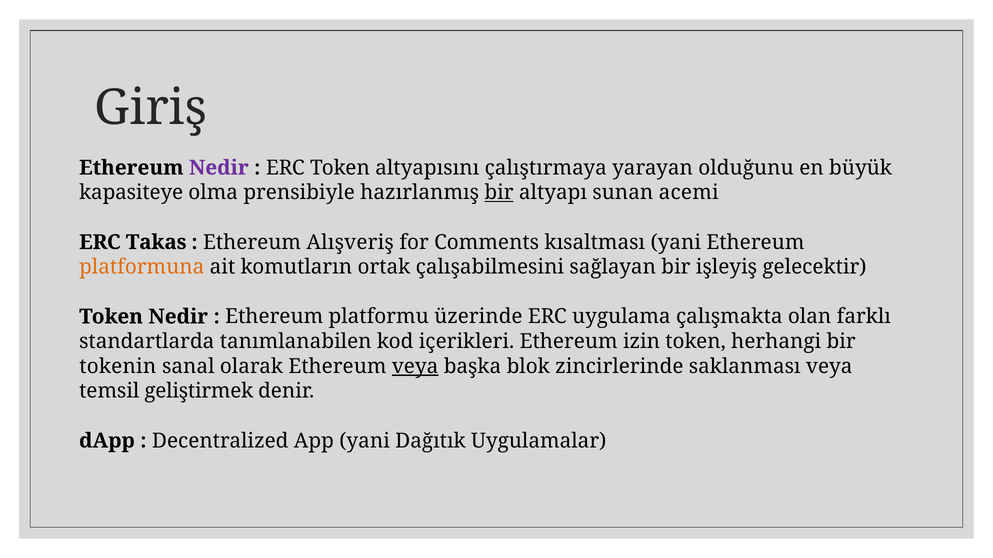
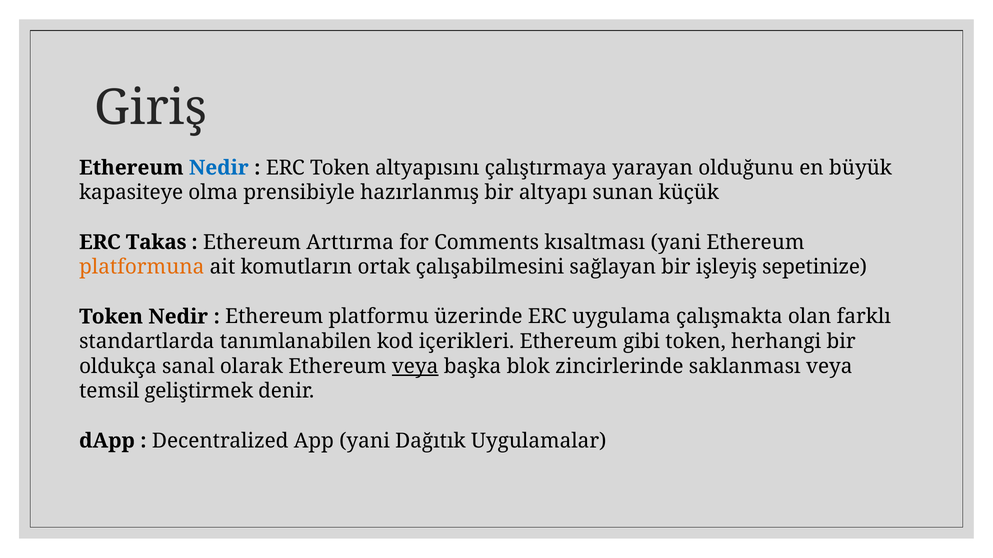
Nedir at (219, 168) colour: purple -> blue
bir at (499, 193) underline: present -> none
acemi: acemi -> küçük
Alışveriş: Alışveriş -> Arttırma
gelecektir: gelecektir -> sepetinize
izin: izin -> gibi
tokenin: tokenin -> oldukça
